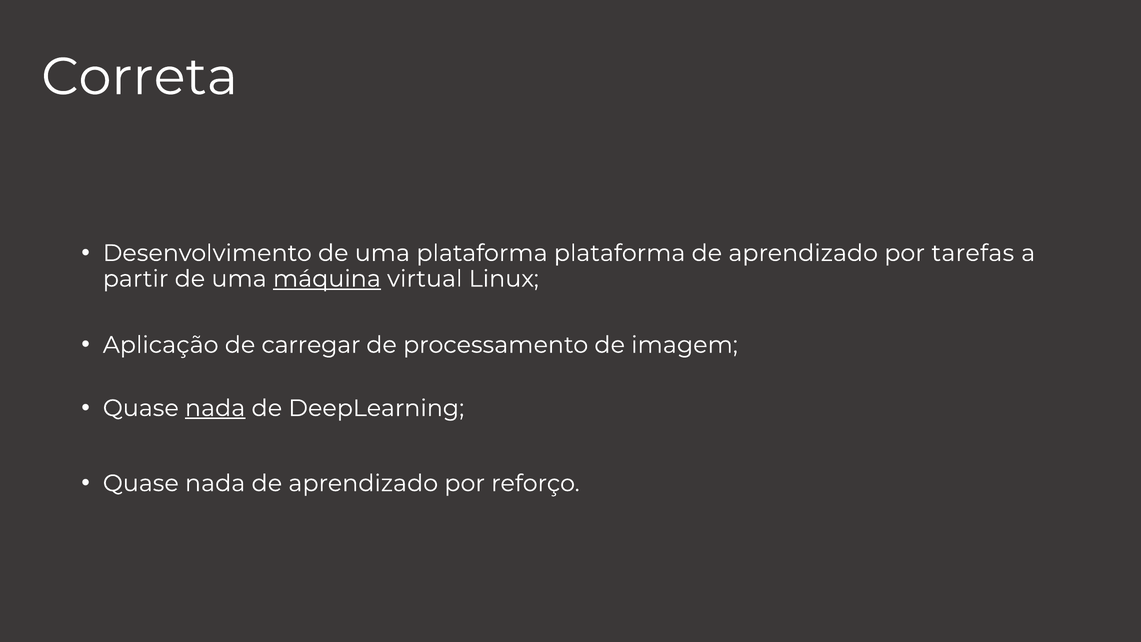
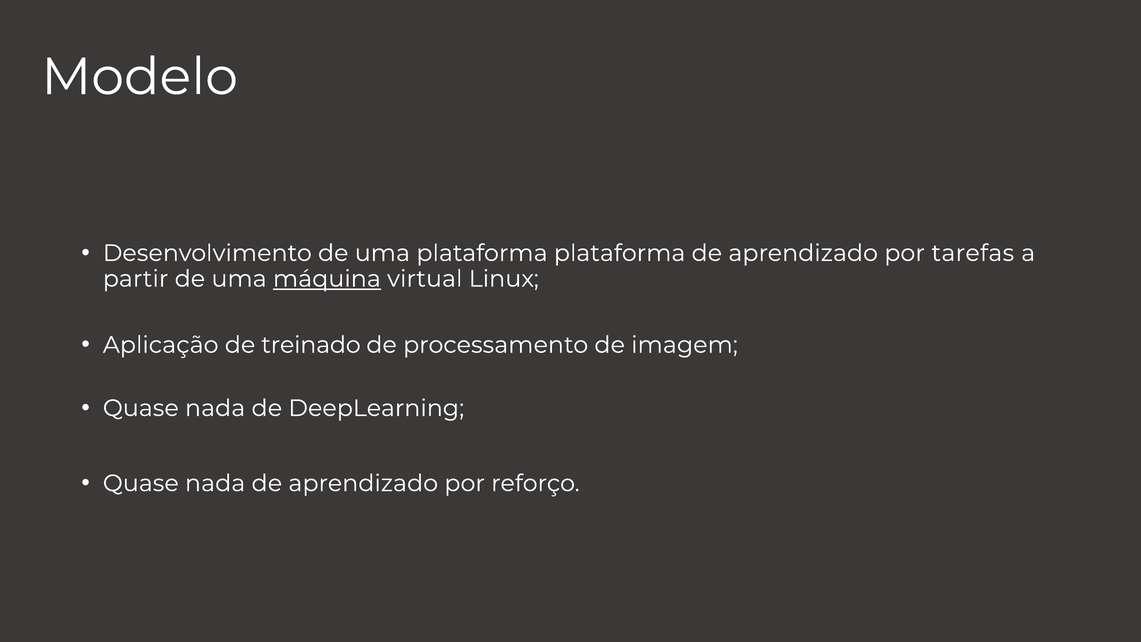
Correta: Correta -> Modelo
carregar: carregar -> treinado
nada at (215, 408) underline: present -> none
